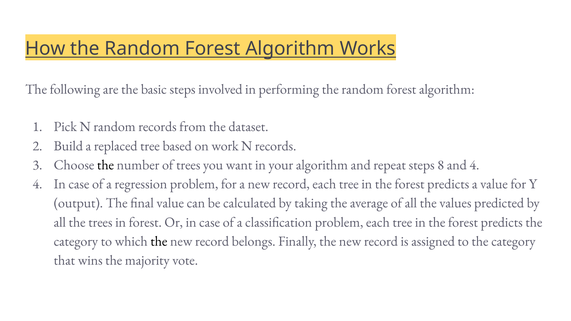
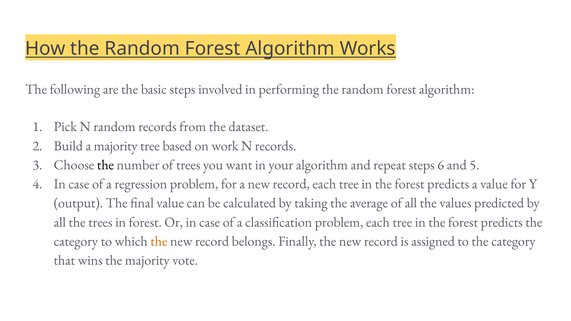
a replaced: replaced -> majority
8: 8 -> 6
and 4: 4 -> 5
the at (159, 241) colour: black -> orange
